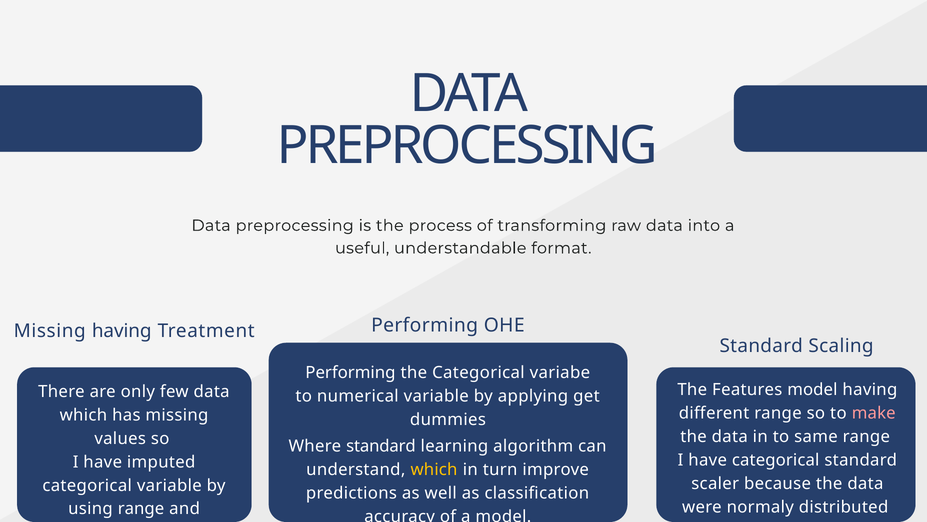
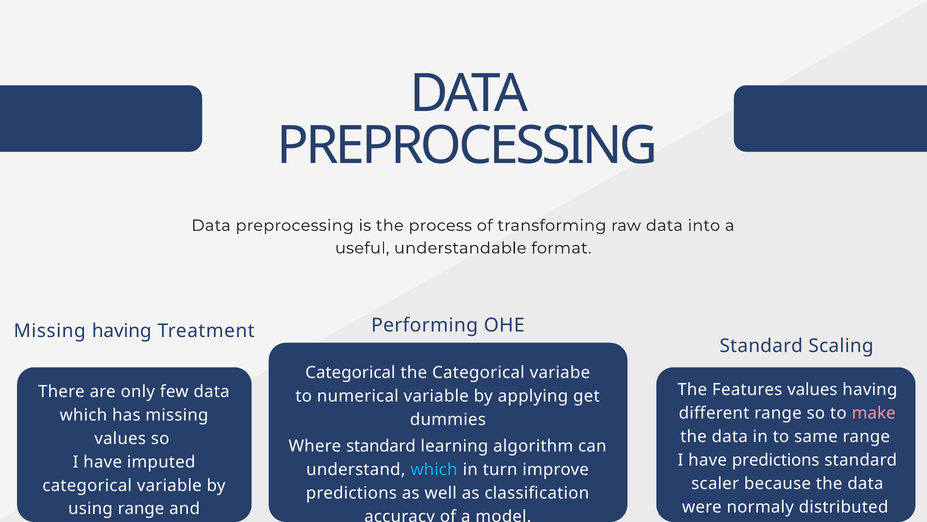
Performing at (350, 372): Performing -> Categorical
Features model: model -> values
have categorical: categorical -> predictions
which at (434, 469) colour: yellow -> light blue
